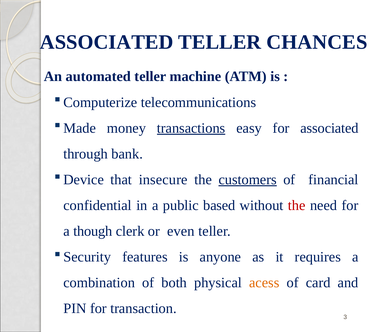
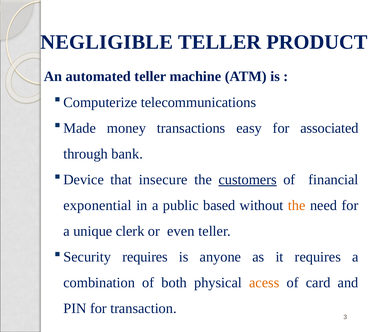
ASSOCIATED at (107, 42): ASSOCIATED -> NEGLIGIBLE
CHANCES: CHANCES -> PRODUCT
transactions underline: present -> none
confidential: confidential -> exponential
the at (297, 205) colour: red -> orange
though: though -> unique
features at (145, 257): features -> requires
